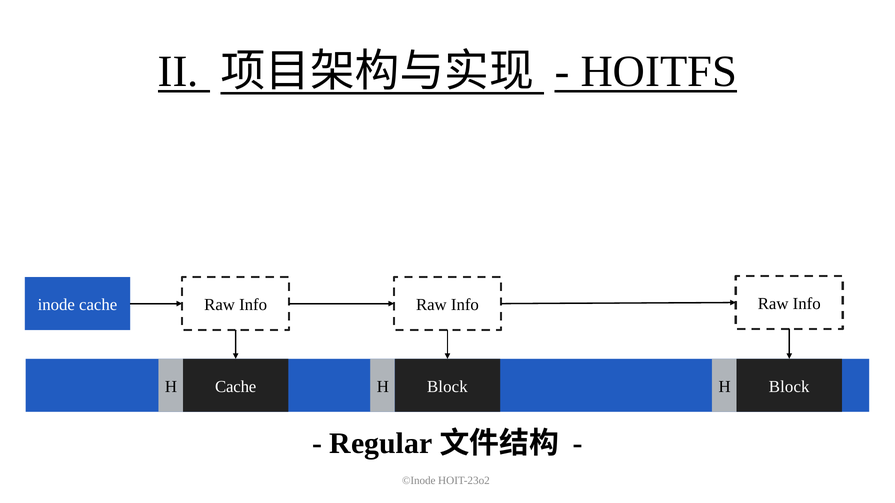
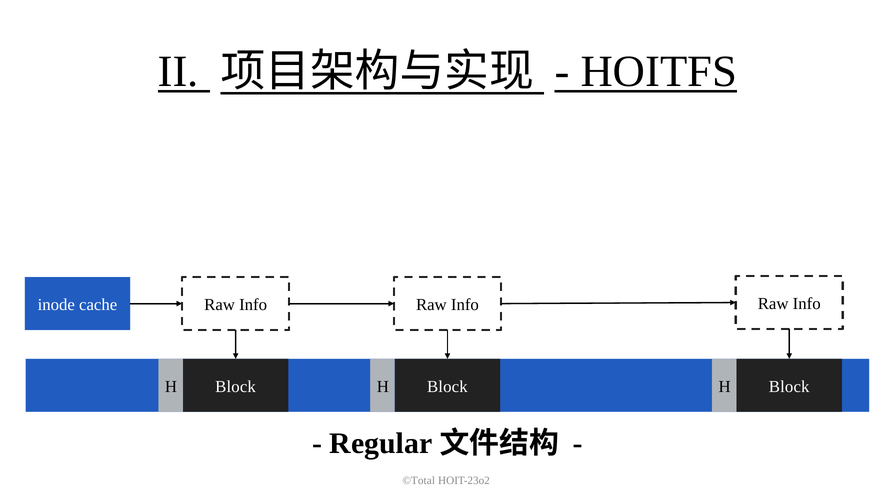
Cache at (236, 387): Cache -> Block
©Inode: ©Inode -> ©Total
